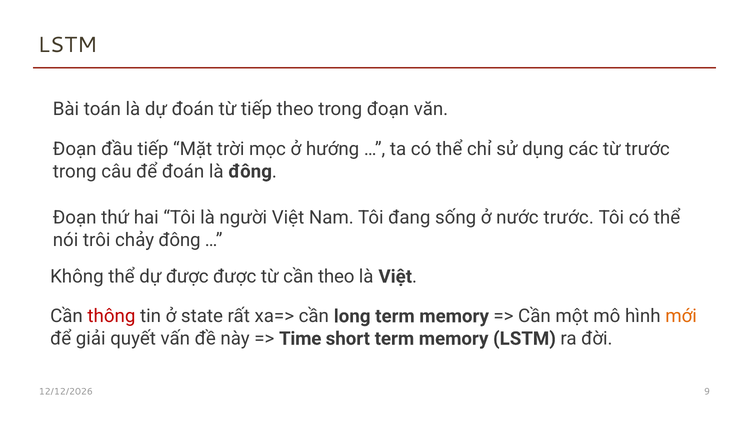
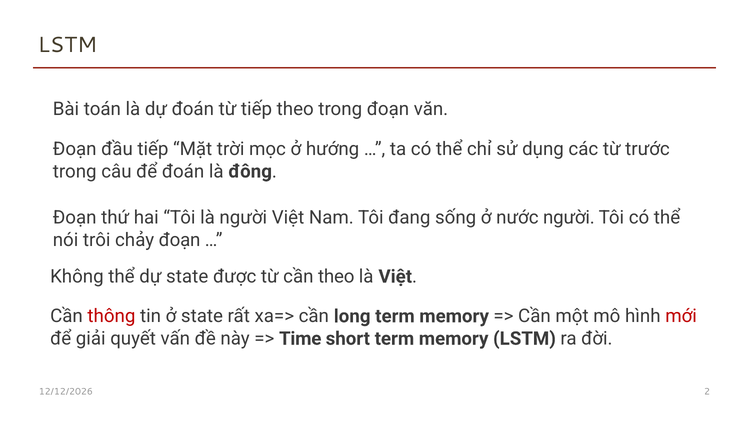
nước trước: trước -> người
chảy đông: đông -> đoạn
dự được: được -> state
mới colour: orange -> red
9: 9 -> 2
